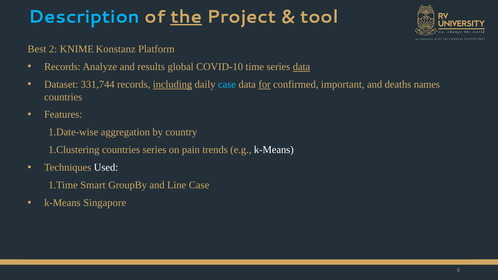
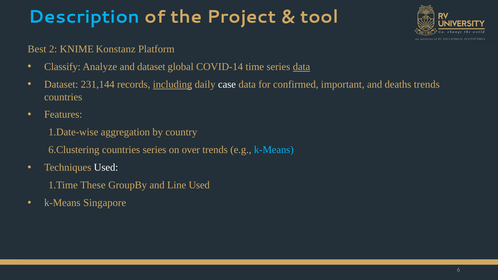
the underline: present -> none
Records at (62, 67): Records -> Classify
and results: results -> dataset
COVID-10: COVID-10 -> COVID-14
331,744: 331,744 -> 231,144
case at (227, 84) colour: light blue -> white
for underline: present -> none
deaths names: names -> trends
1.Clustering: 1.Clustering -> 6.Clustering
pain: pain -> over
k-Means at (274, 150) colour: white -> light blue
Smart: Smart -> These
Line Case: Case -> Used
